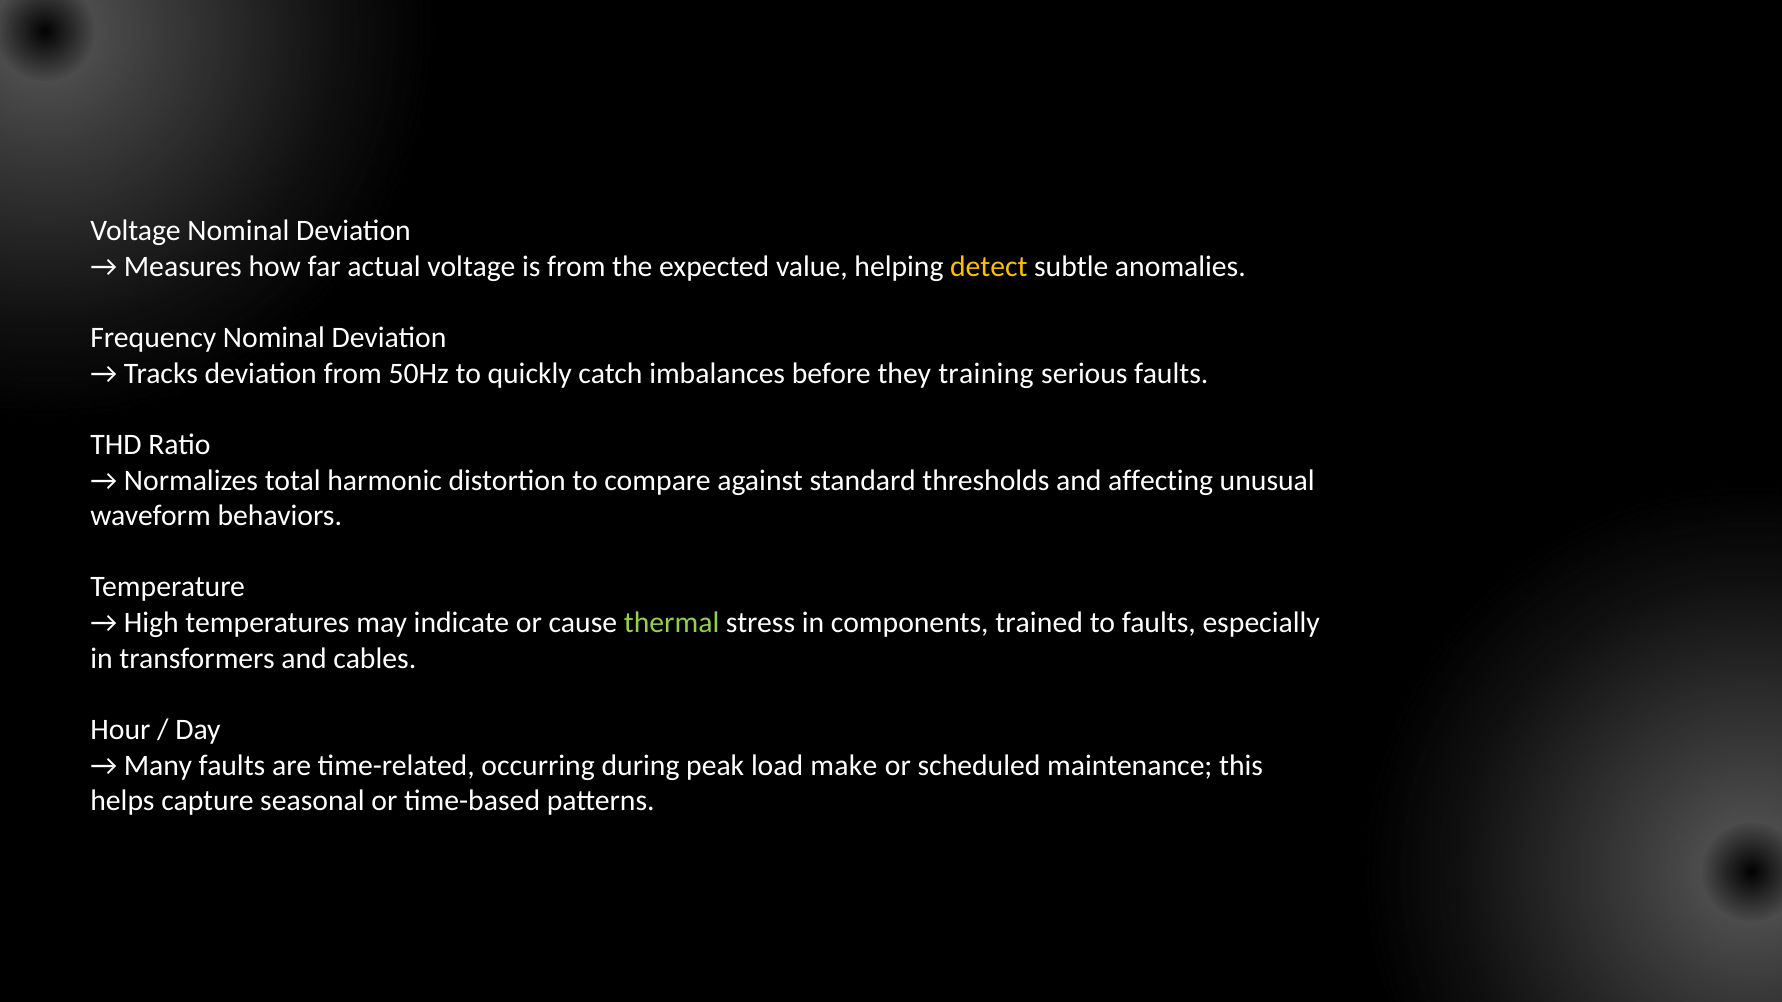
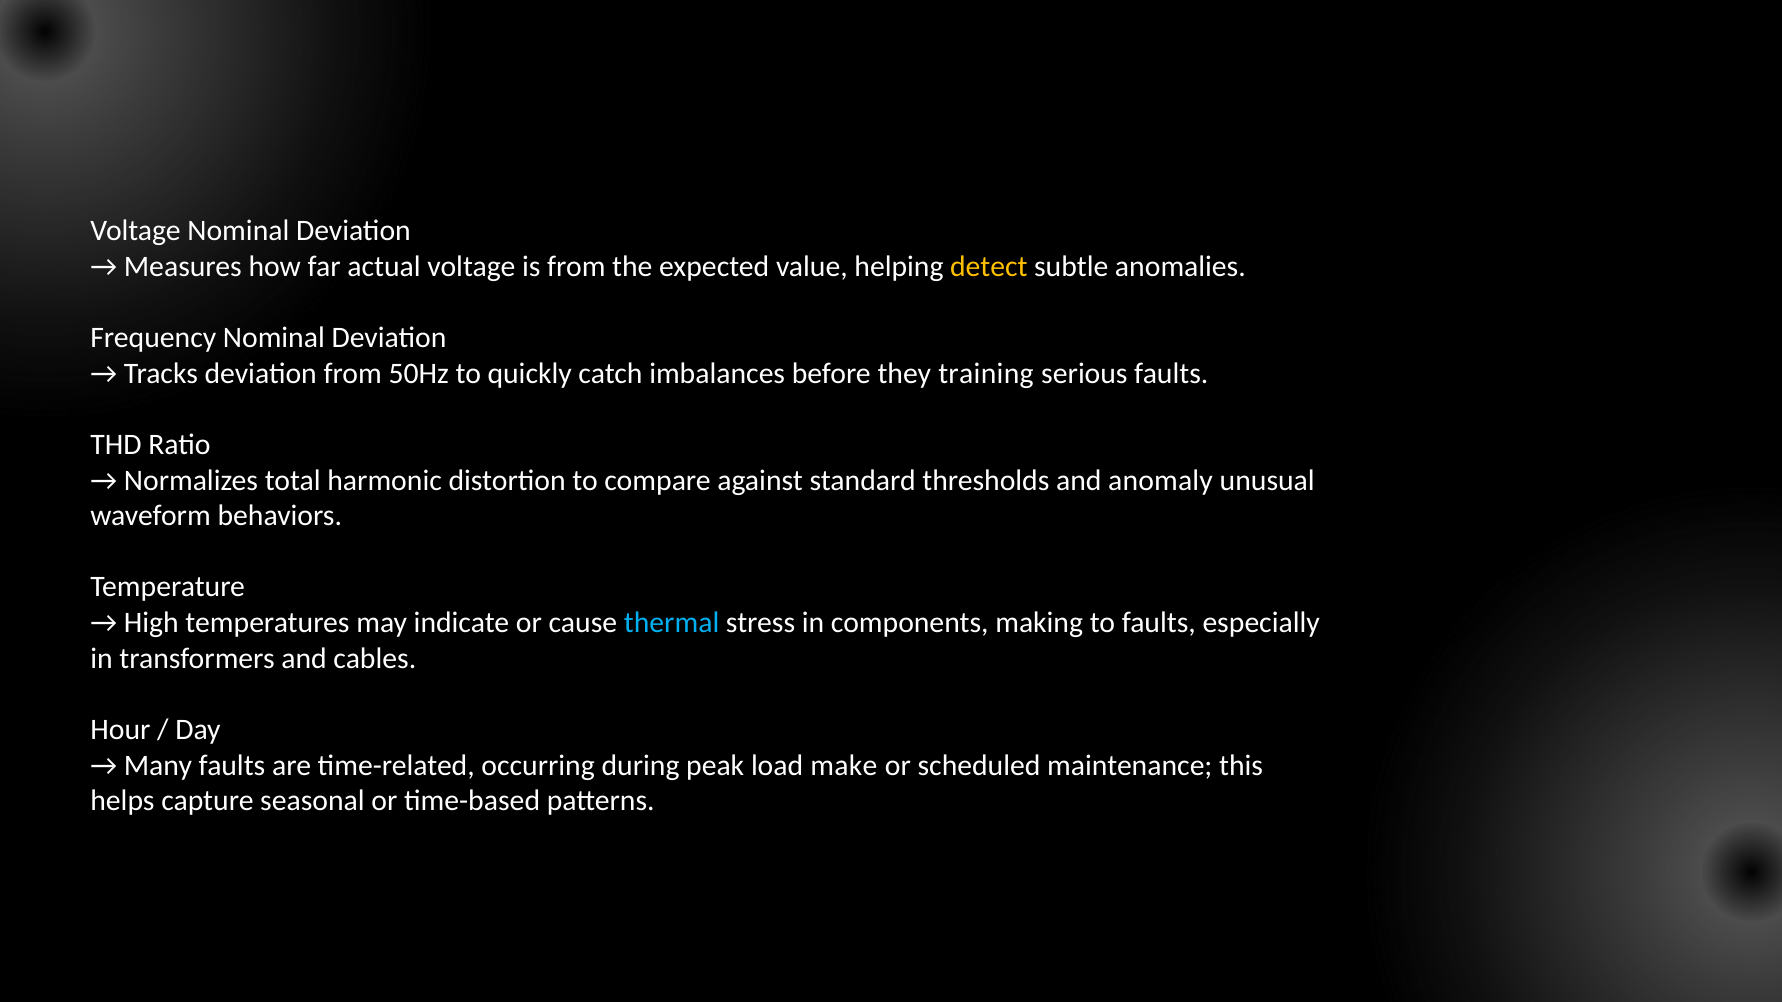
affecting: affecting -> anomaly
thermal colour: light green -> light blue
trained: trained -> making
